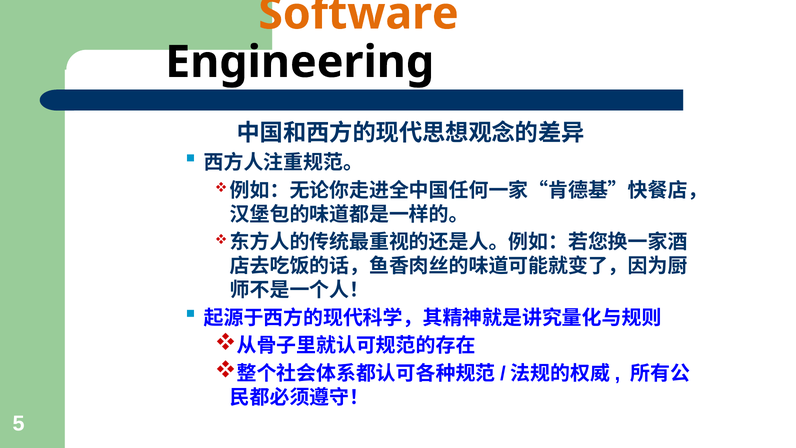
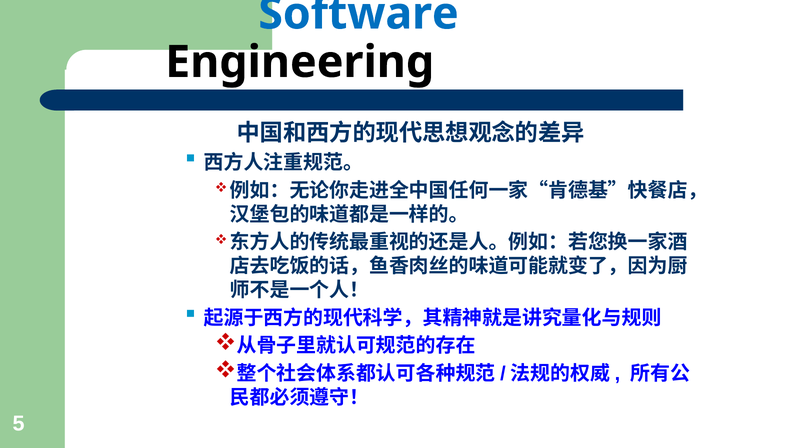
Software colour: orange -> blue
